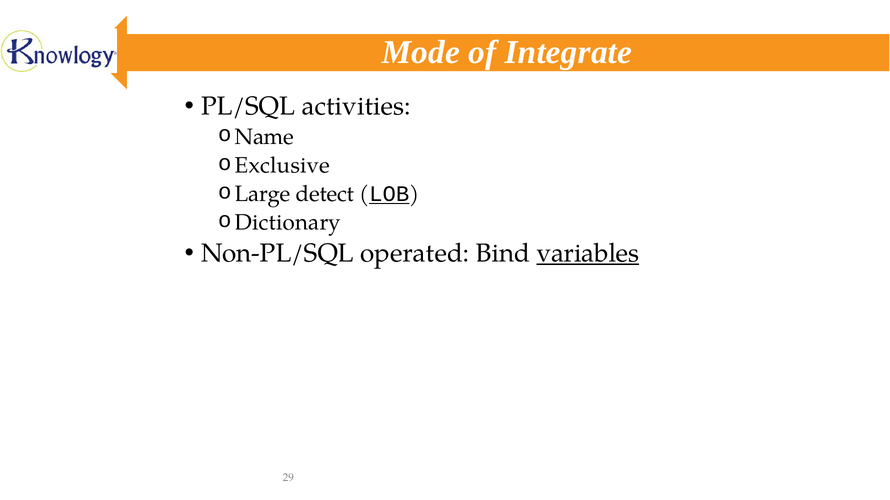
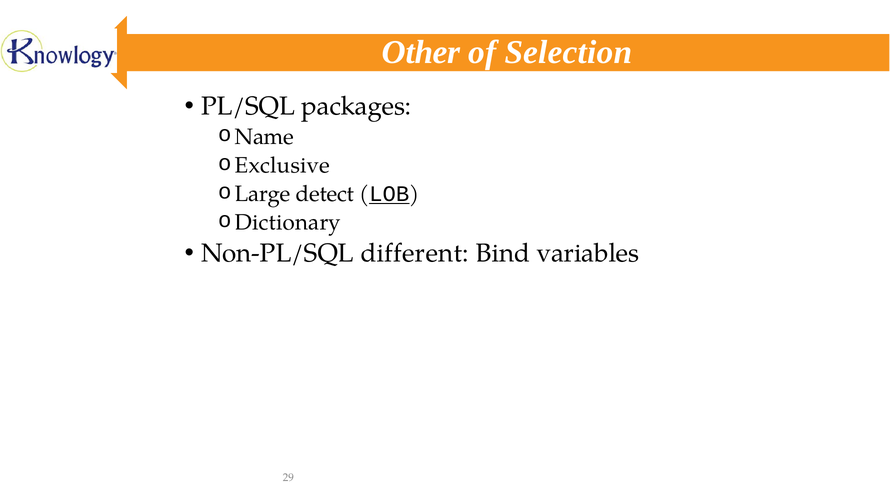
Mode: Mode -> Other
Integrate: Integrate -> Selection
activities: activities -> packages
operated: operated -> different
variables underline: present -> none
